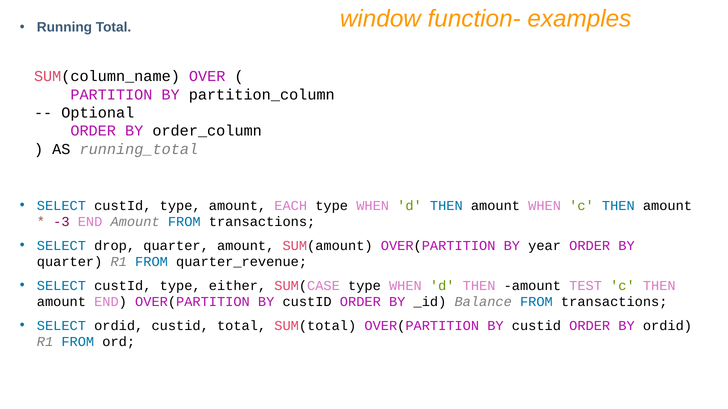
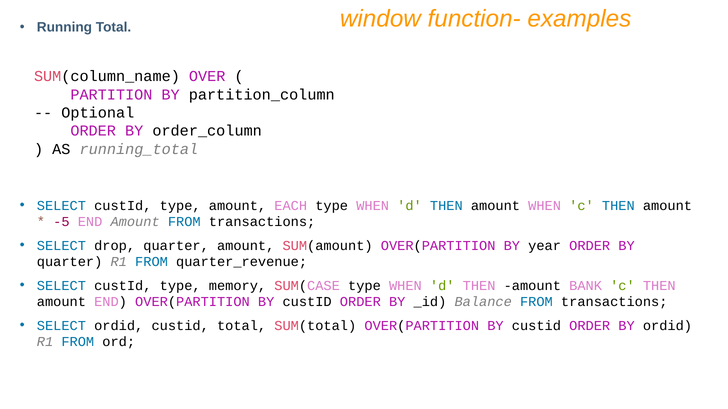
-3: -3 -> -5
either: either -> memory
TEST: TEST -> BANK
